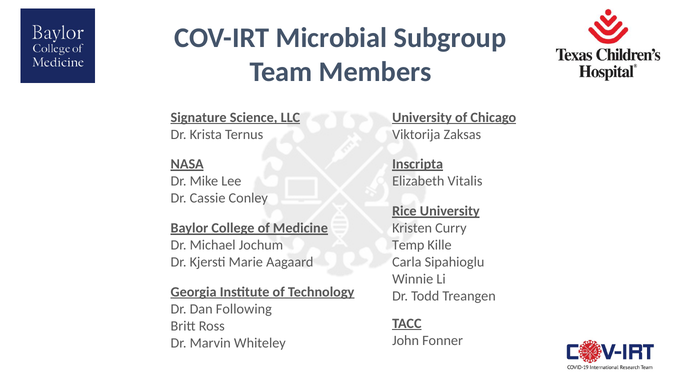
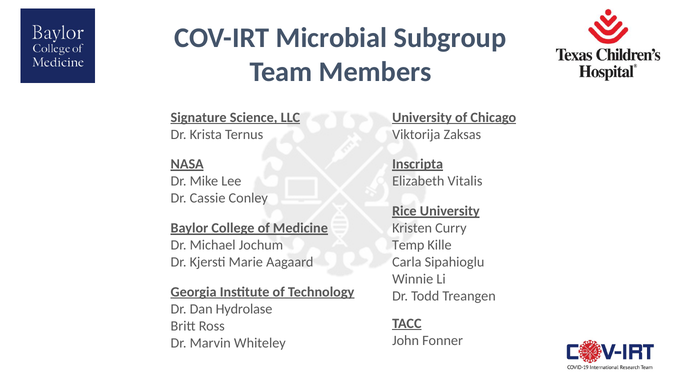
Following: Following -> Hydrolase
